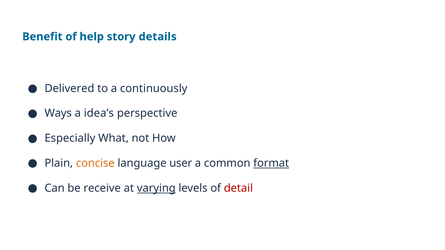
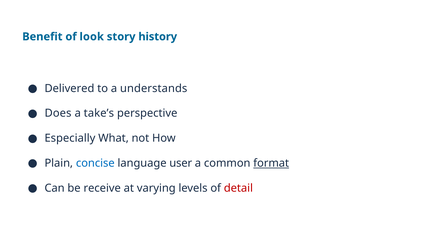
help: help -> look
details: details -> history
continuously: continuously -> understands
Ways: Ways -> Does
idea’s: idea’s -> take’s
concise colour: orange -> blue
varying underline: present -> none
